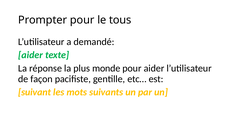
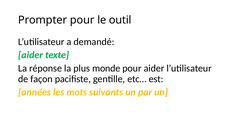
tous: tous -> outil
suivant: suivant -> années
